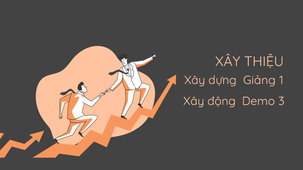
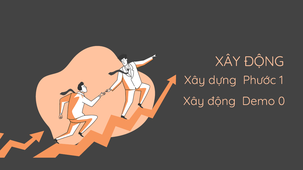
THIỆU at (264, 62): THIỆU -> ĐỘNG
Giảng: Giảng -> Phước
3: 3 -> 0
